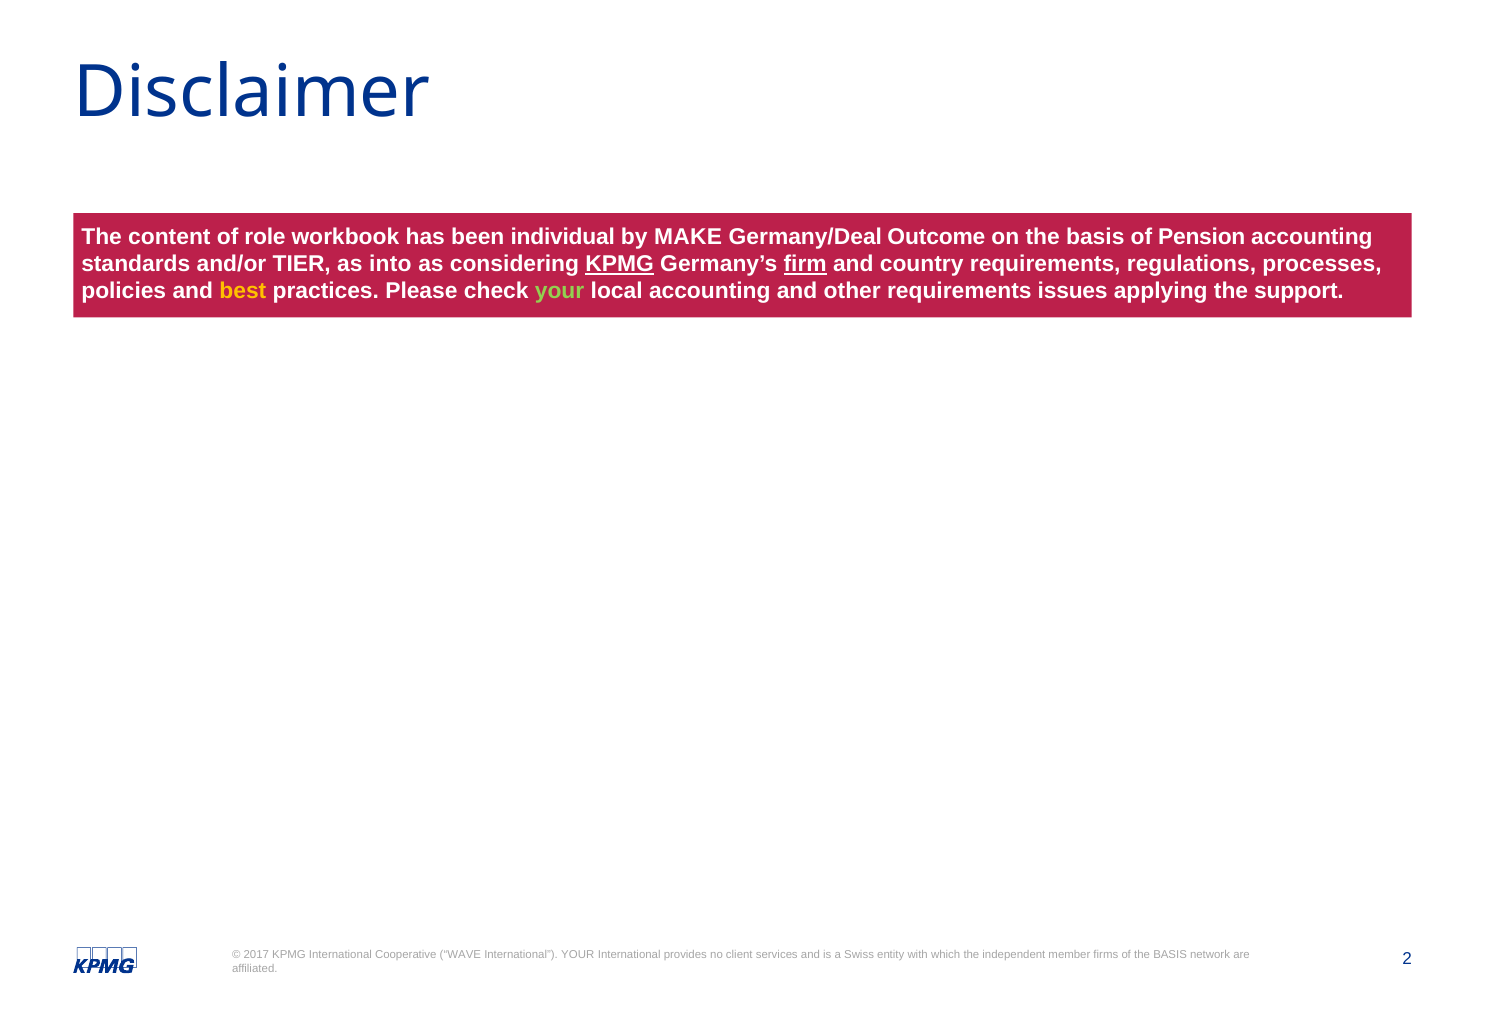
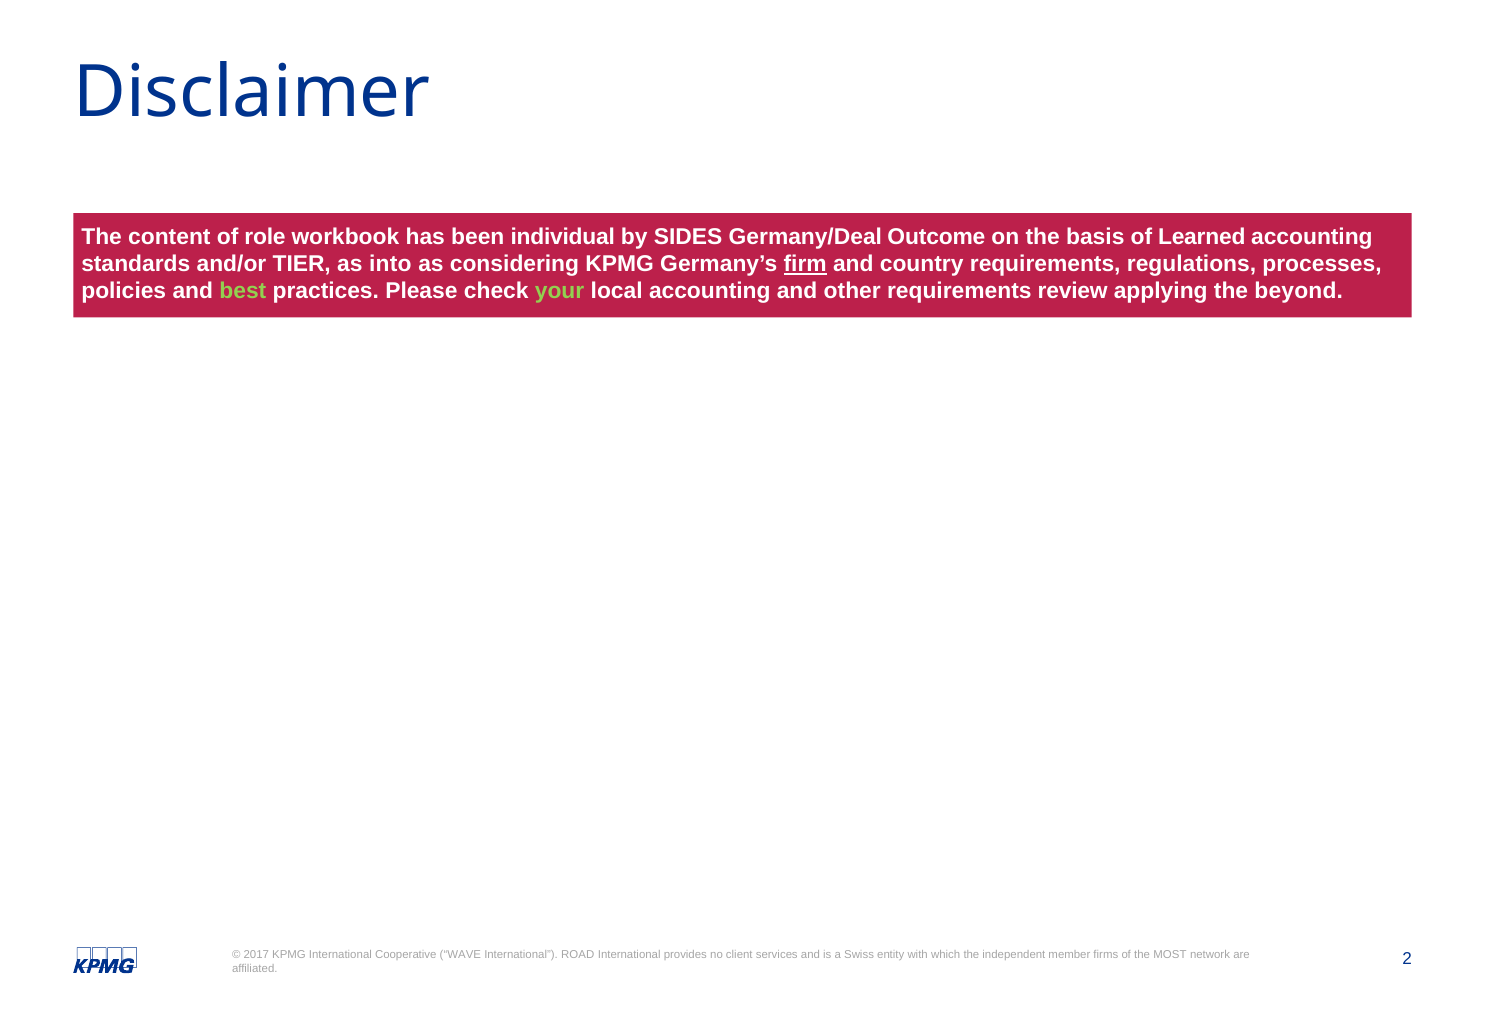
MAKE: MAKE -> SIDES
Pension: Pension -> Learned
KPMG at (620, 264) underline: present -> none
best colour: yellow -> light green
issues: issues -> review
support: support -> beyond
YOUR at (578, 955): YOUR -> ROAD
of the BASIS: BASIS -> MOST
